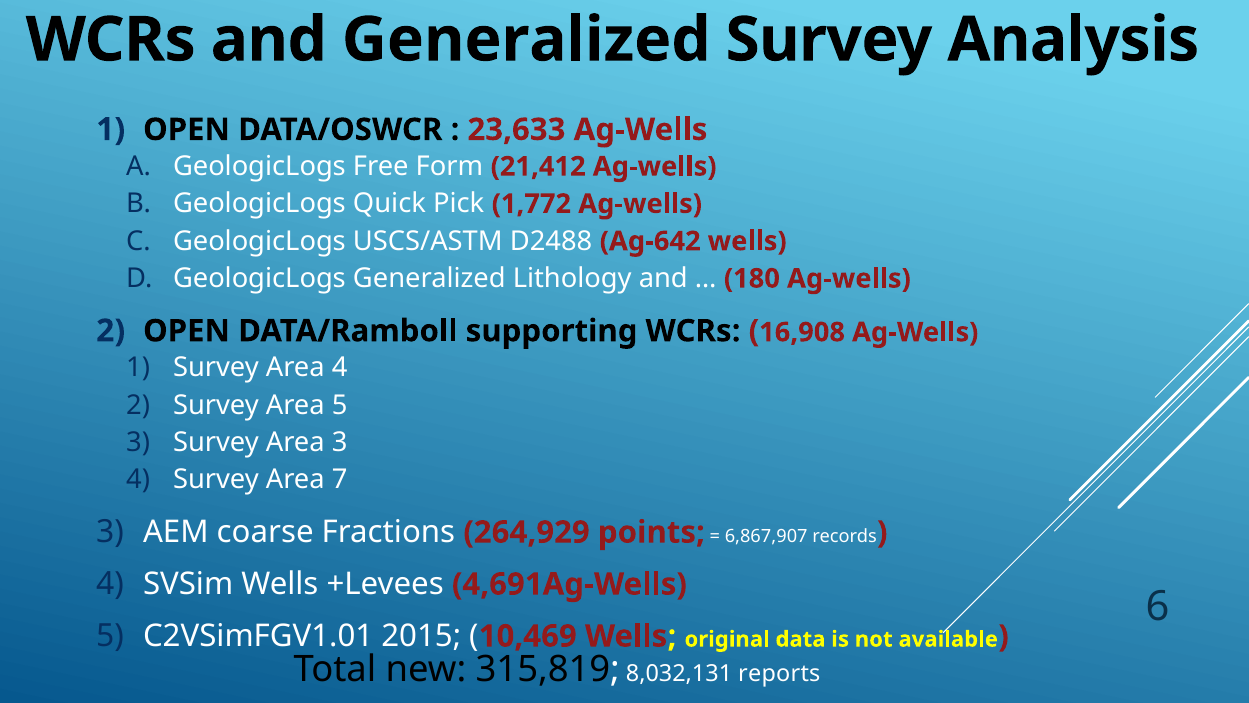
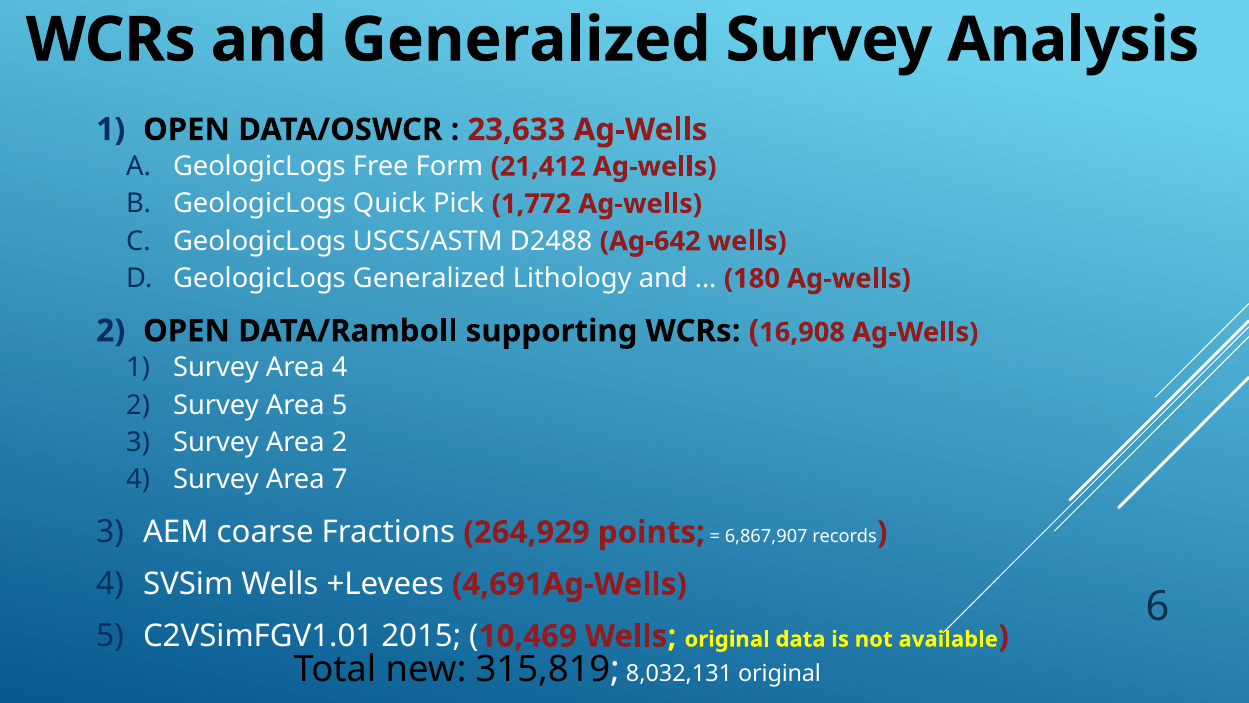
Area 3: 3 -> 2
8,032,131 reports: reports -> original
